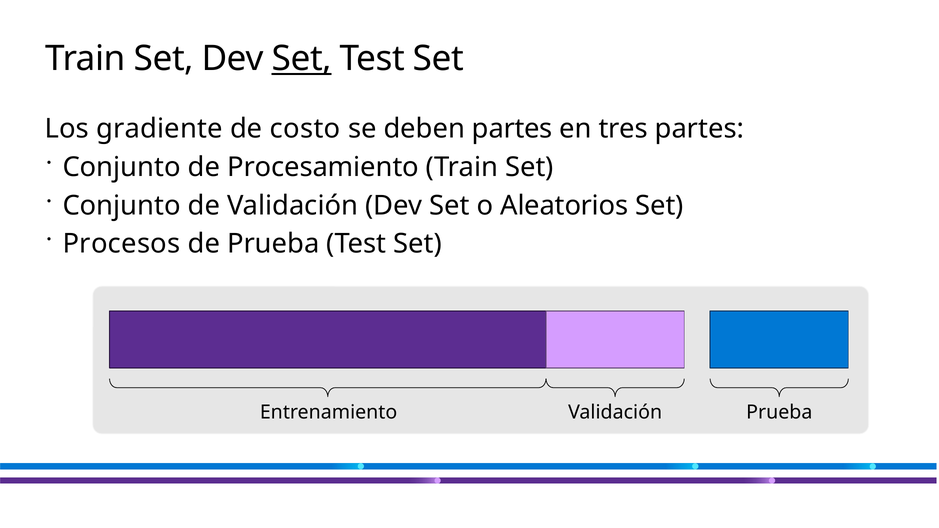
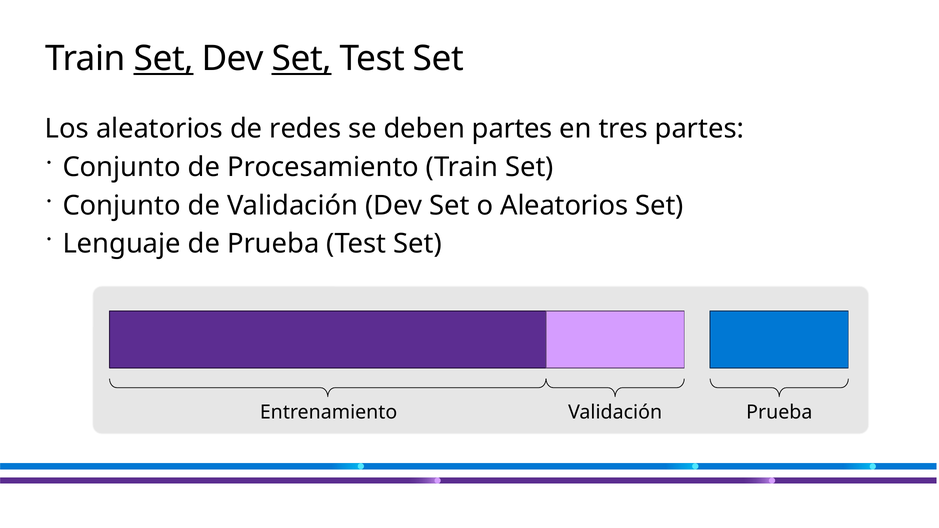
Set at (164, 59) underline: none -> present
Los gradiente: gradiente -> aleatorios
costo: costo -> redes
Procesos: Procesos -> Lenguaje
